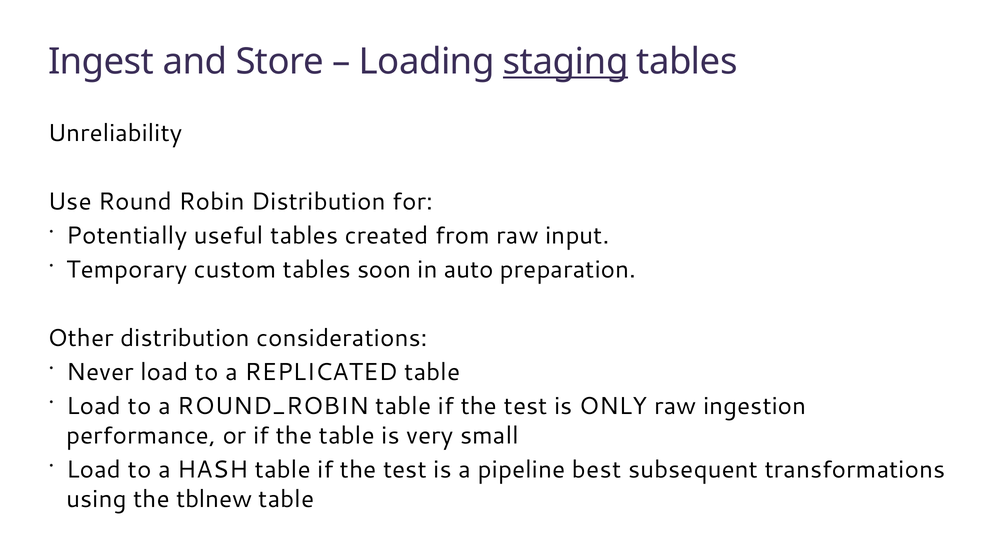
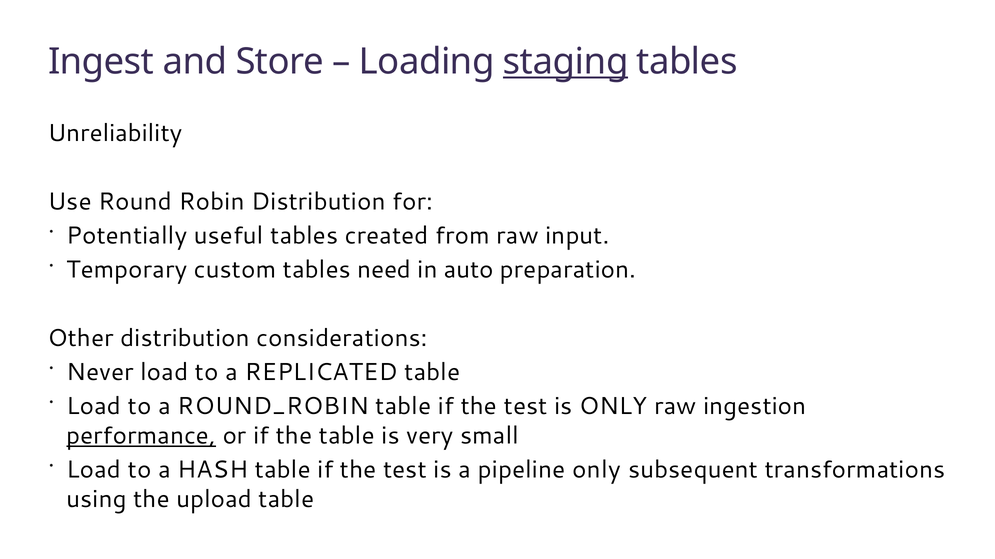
soon: soon -> need
performance underline: none -> present
pipeline best: best -> only
tblnew: tblnew -> upload
